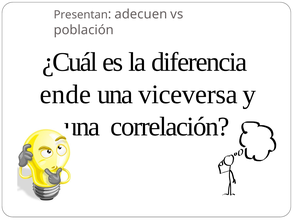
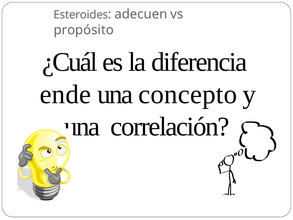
Presentan: Presentan -> Esteroides
población: población -> propósito
viceversa: viceversa -> concepto
